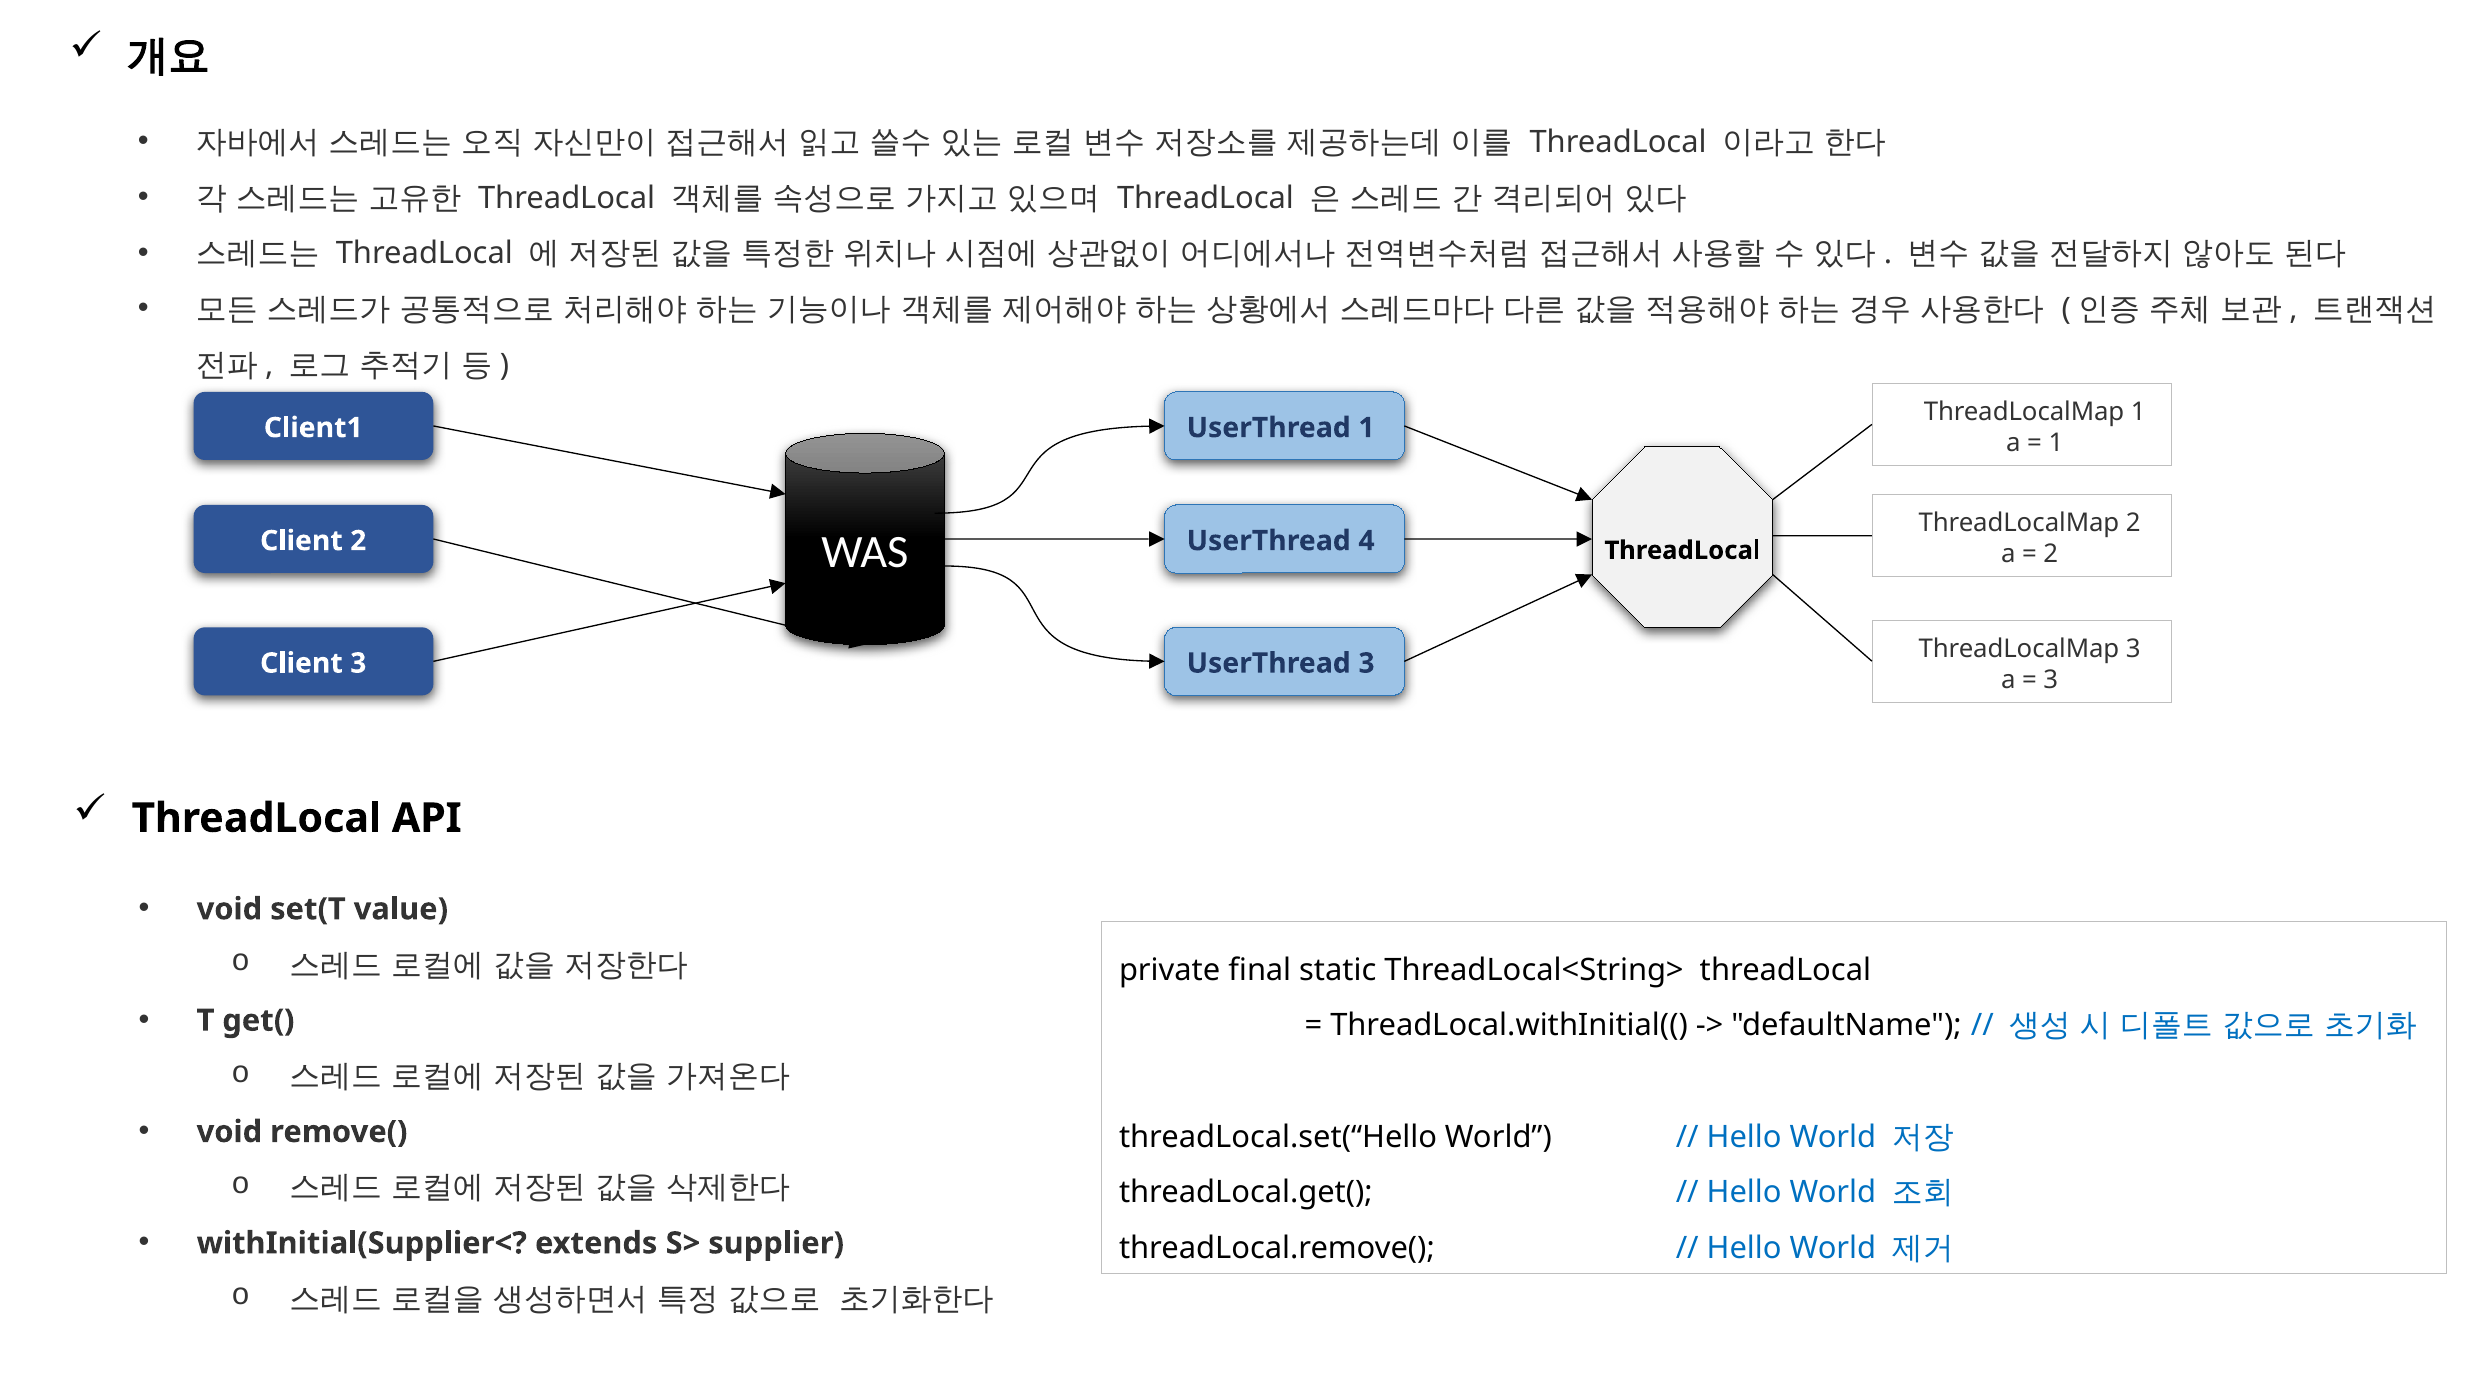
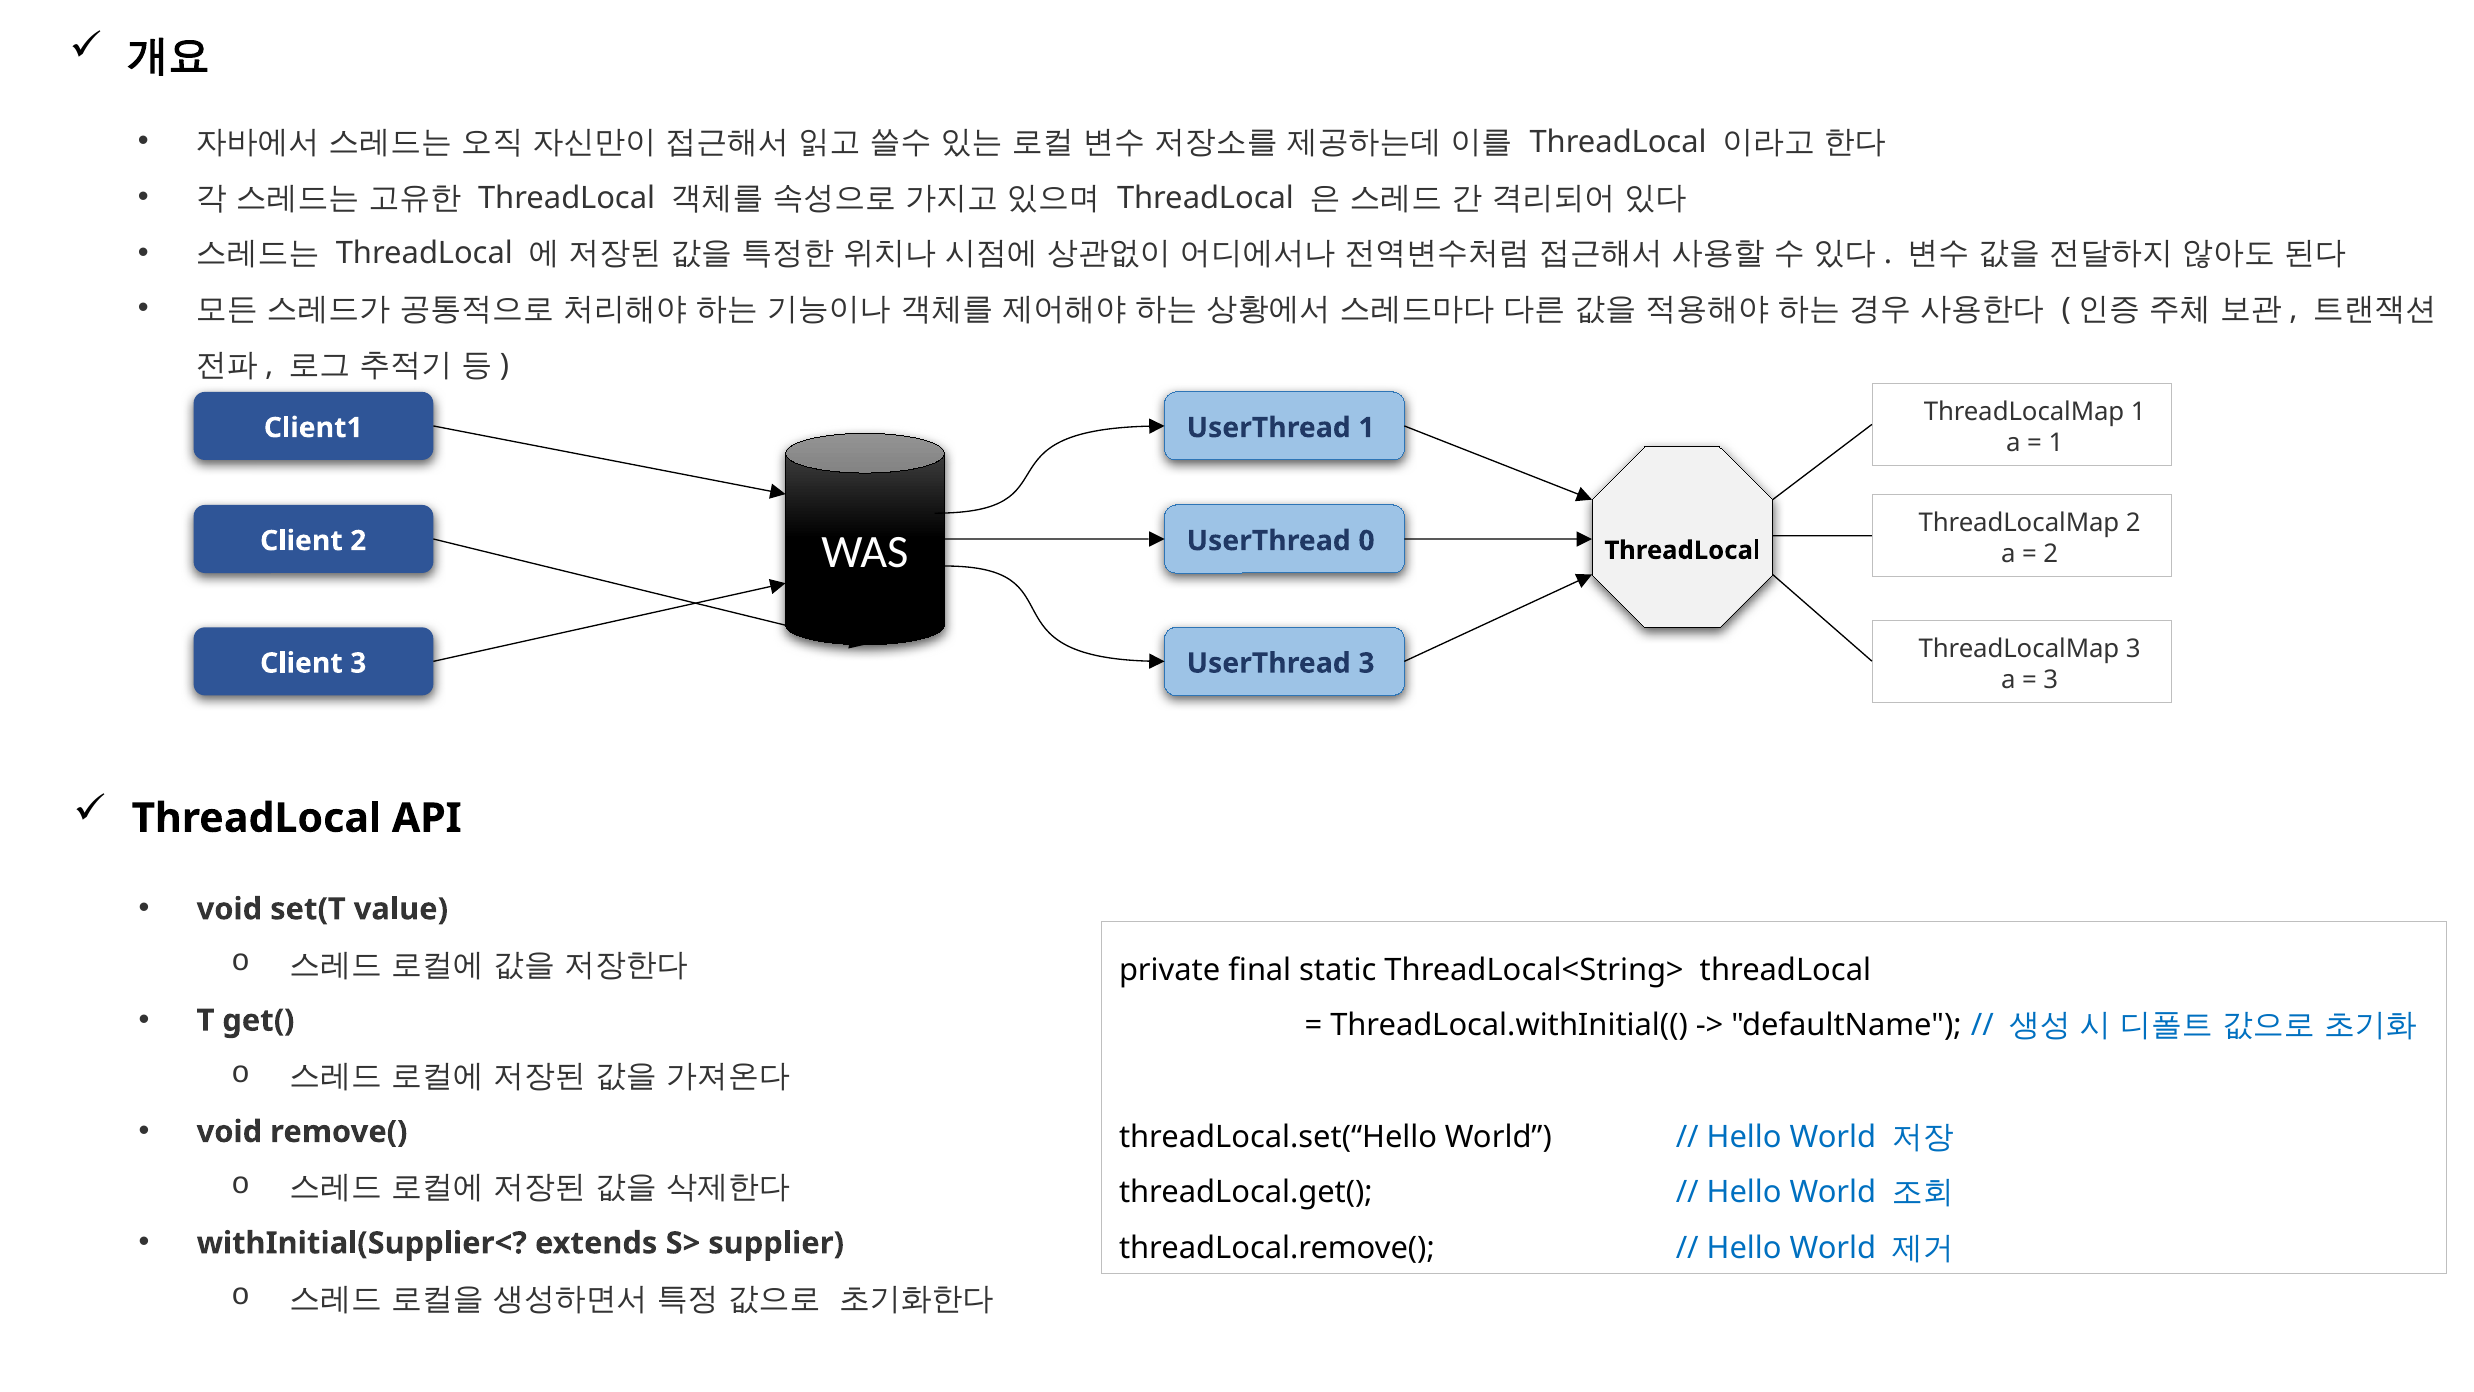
4: 4 -> 0
